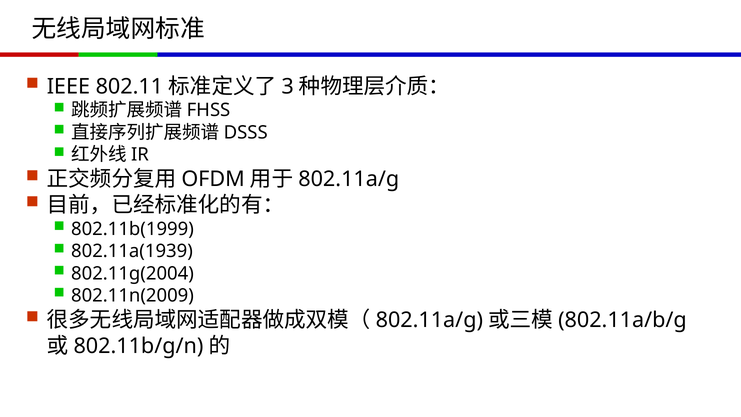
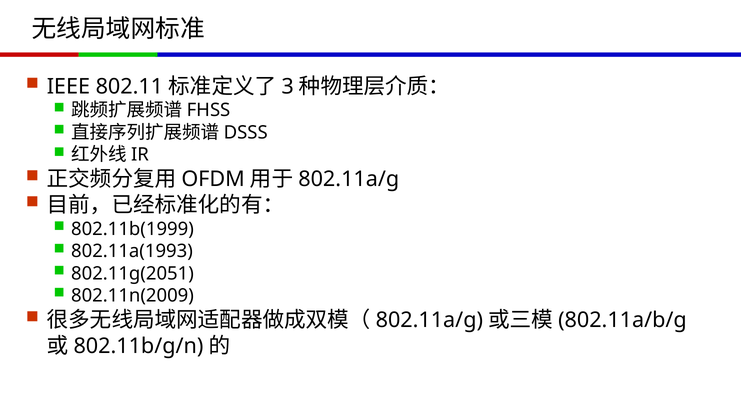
802.11a(1939: 802.11a(1939 -> 802.11a(1993
802.11g(2004: 802.11g(2004 -> 802.11g(2051
